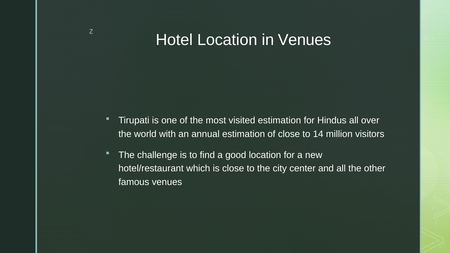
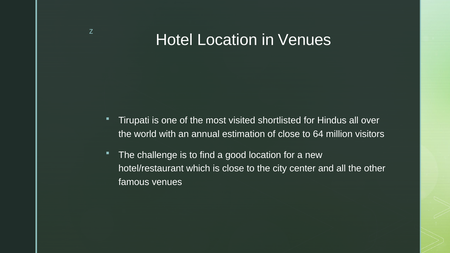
visited estimation: estimation -> shortlisted
14: 14 -> 64
